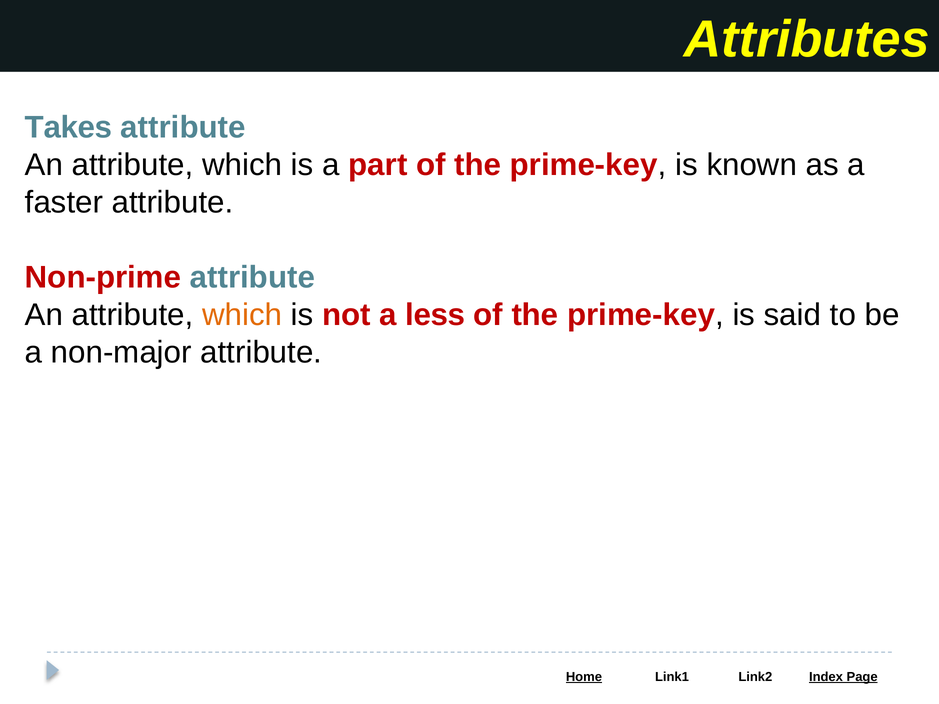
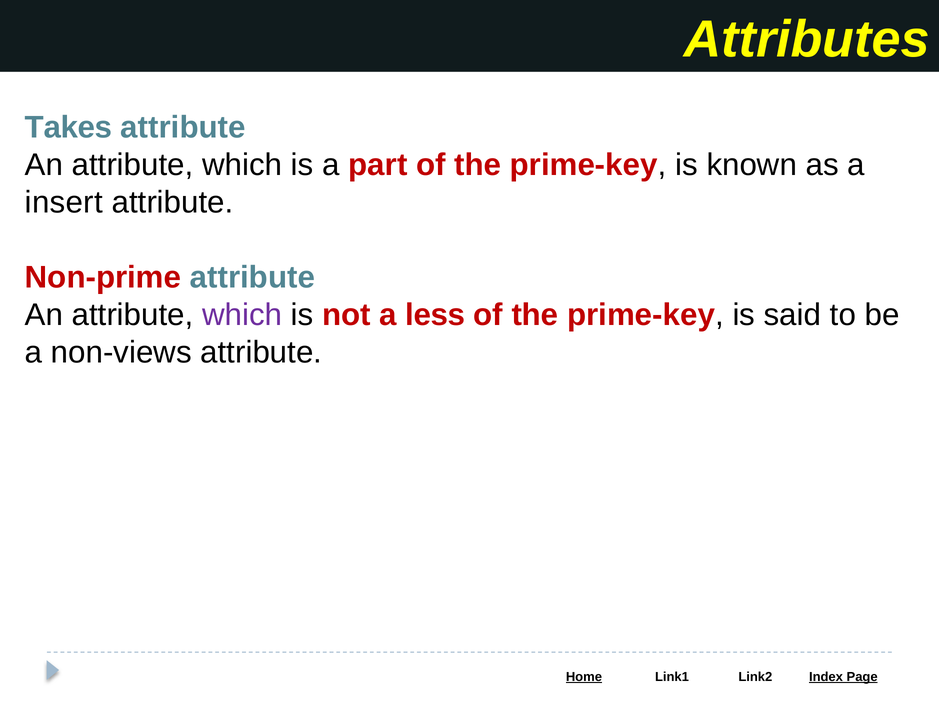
faster: faster -> insert
which at (242, 315) colour: orange -> purple
non-major: non-major -> non-views
